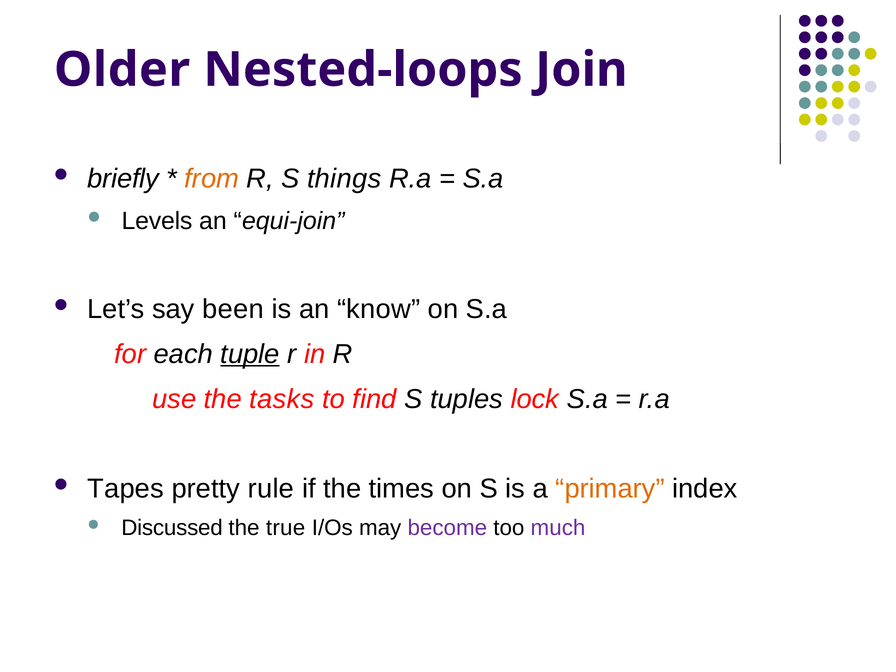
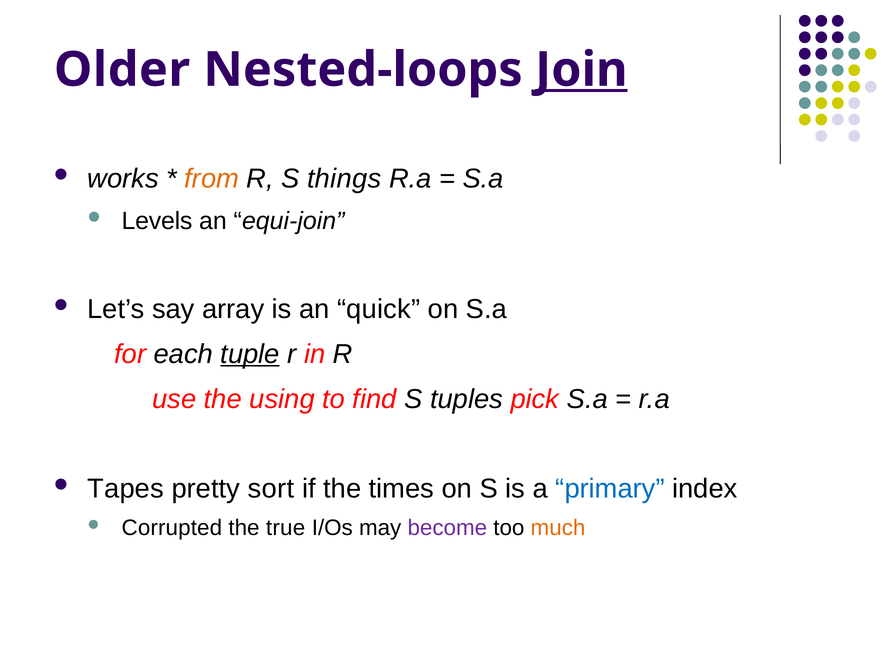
Join underline: none -> present
briefly: briefly -> works
been: been -> array
know: know -> quick
tasks: tasks -> using
lock: lock -> pick
rule: rule -> sort
primary colour: orange -> blue
Discussed: Discussed -> Corrupted
much colour: purple -> orange
